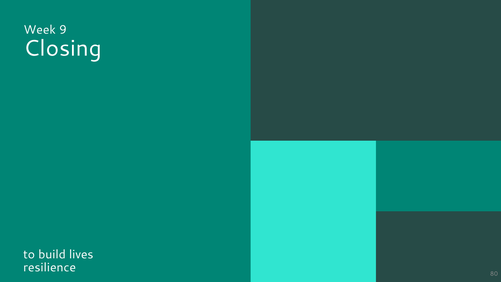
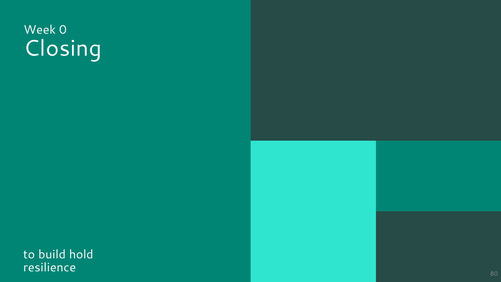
9: 9 -> 0
lives: lives -> hold
